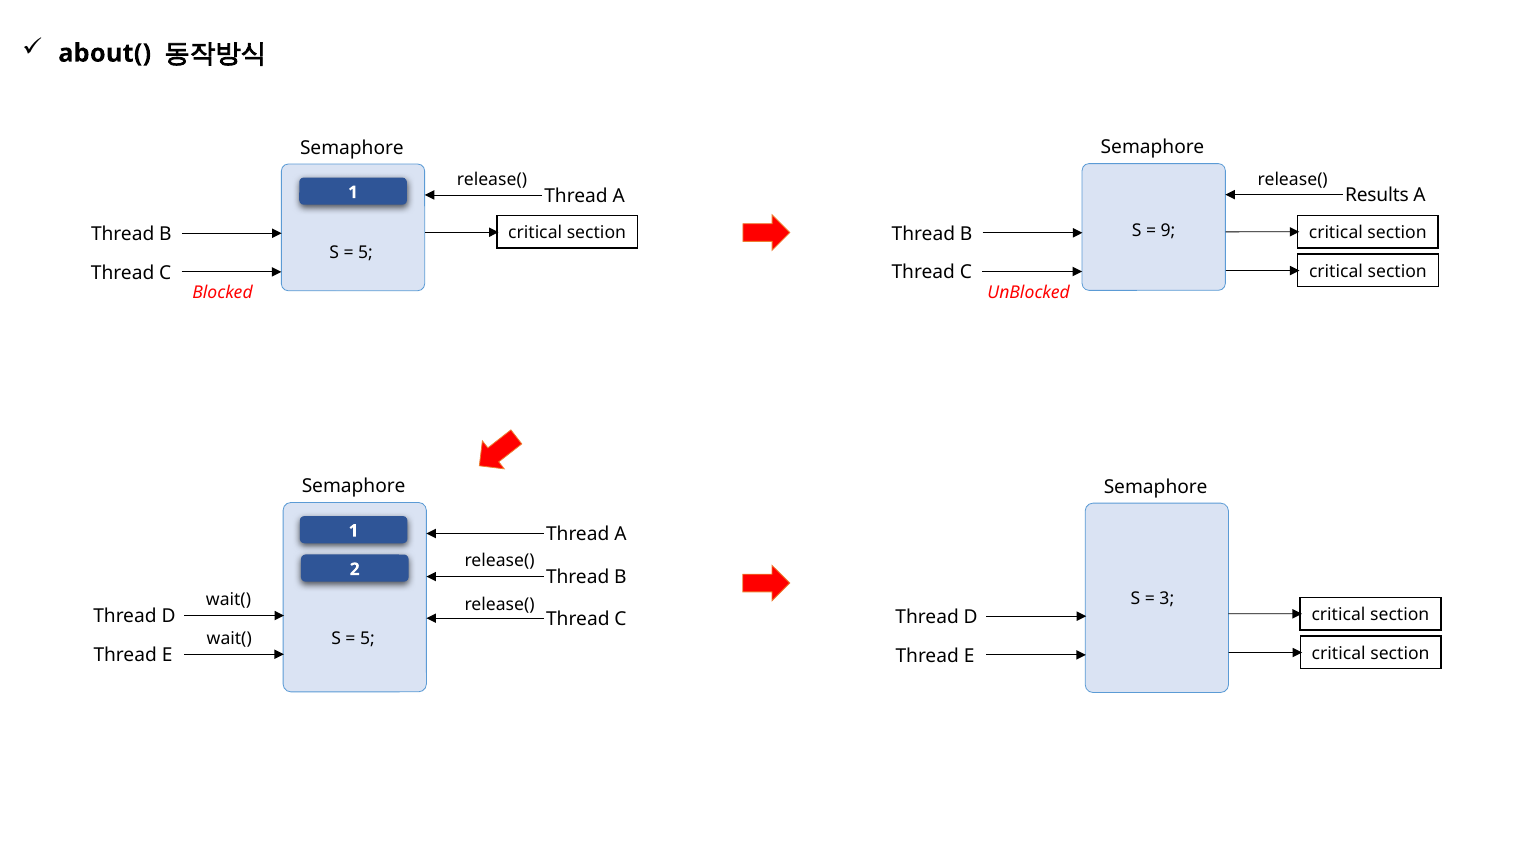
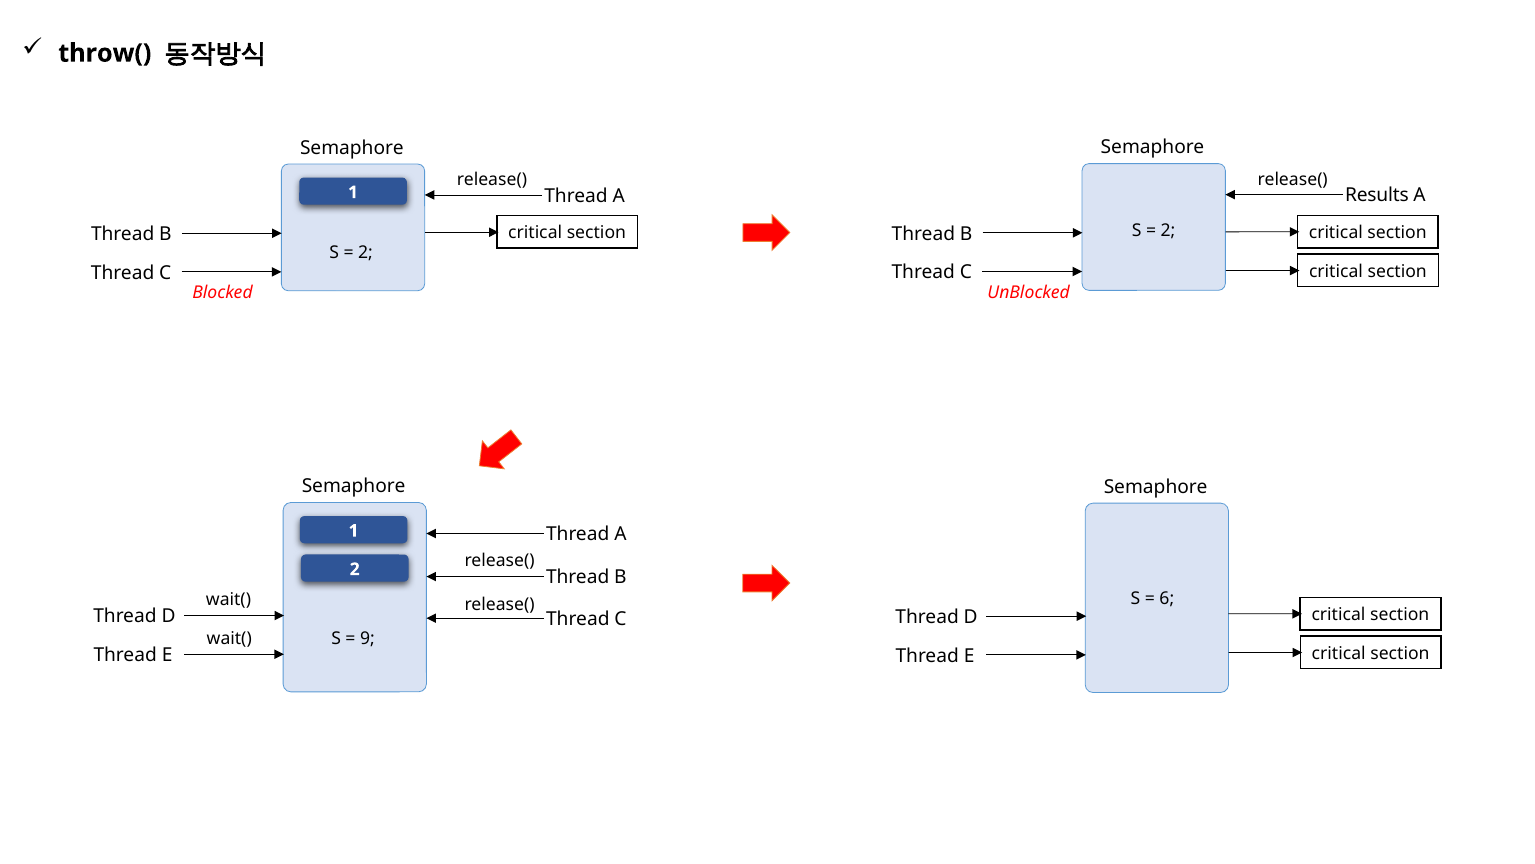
about(: about( -> throw(
9 at (1168, 231): 9 -> 2
5 at (366, 253): 5 -> 2
3: 3 -> 6
5 at (367, 639): 5 -> 9
